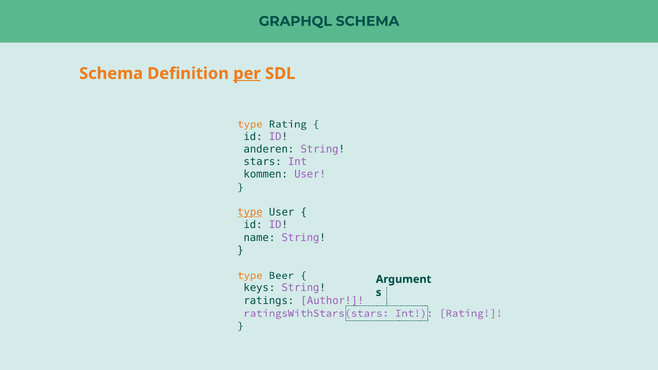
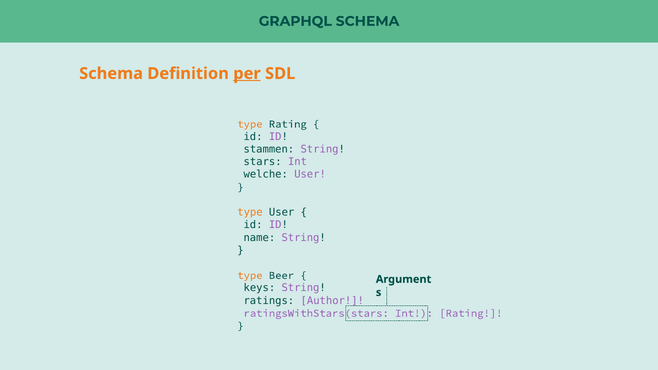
anderen: anderen -> stammen
kommen: kommen -> welche
type at (250, 212) underline: present -> none
